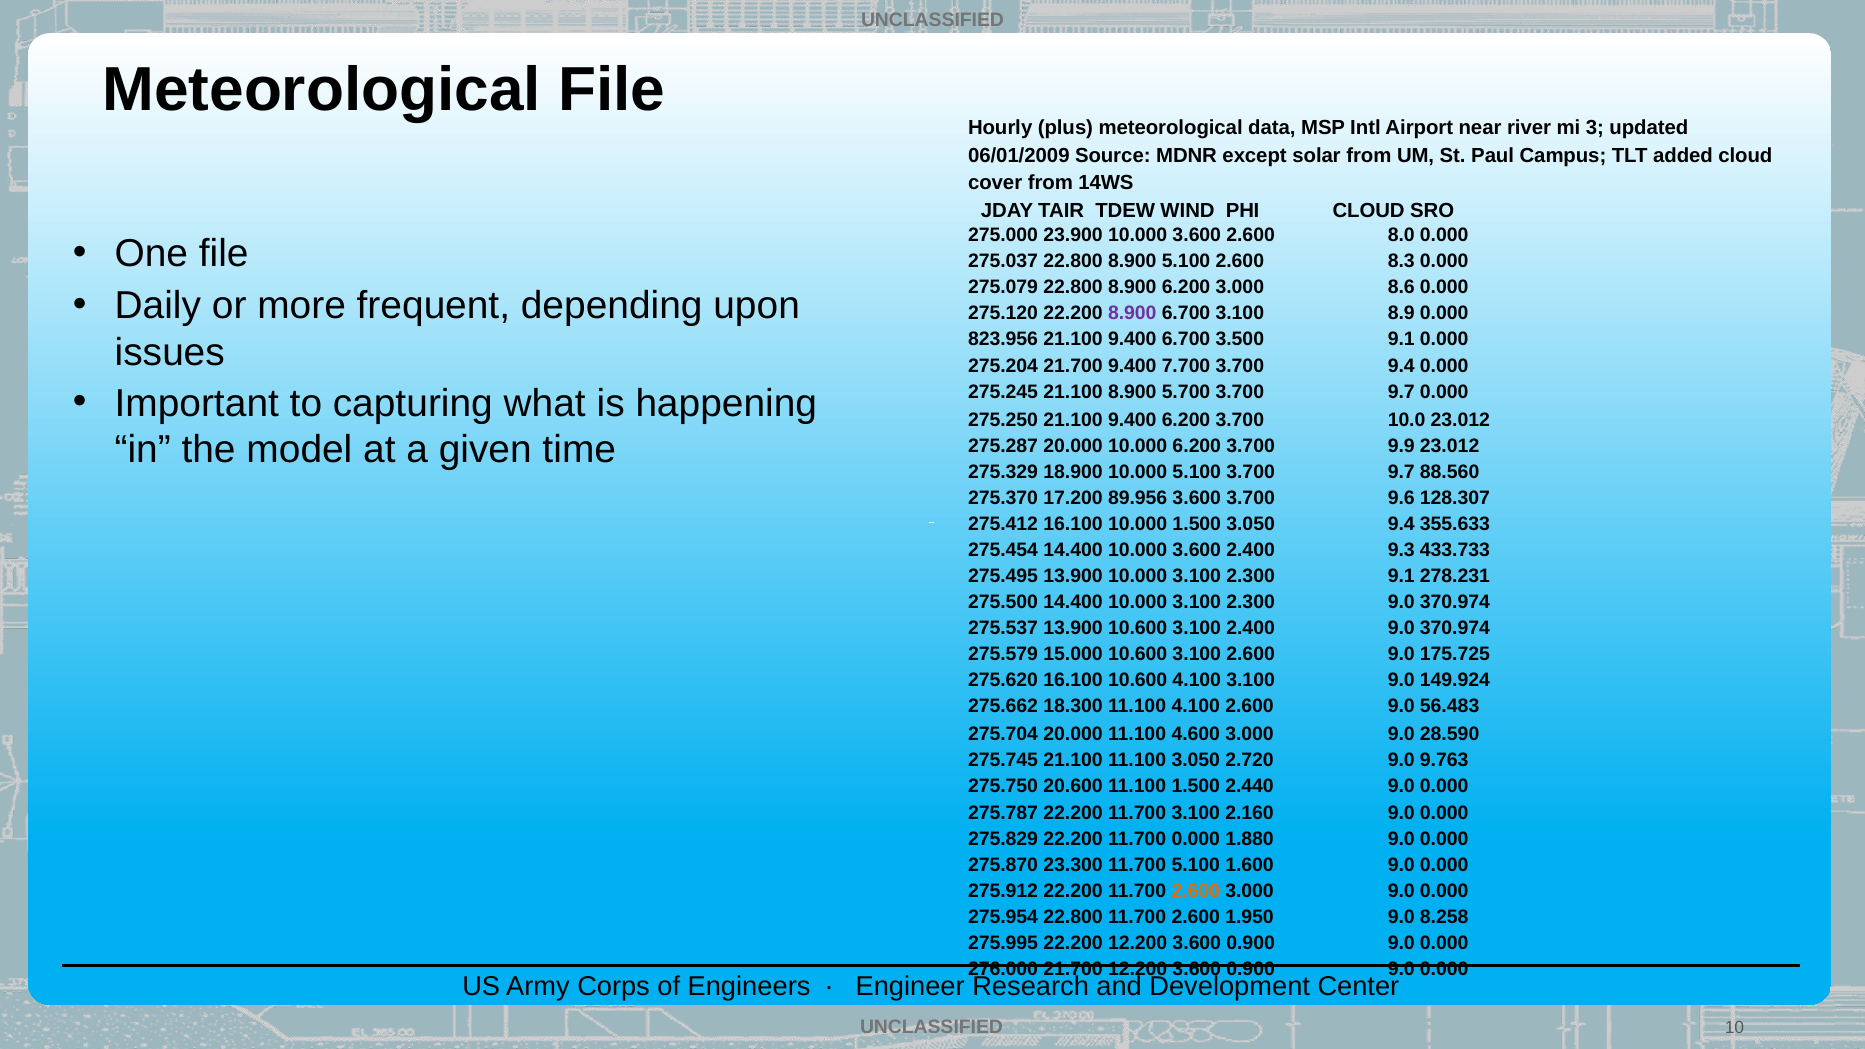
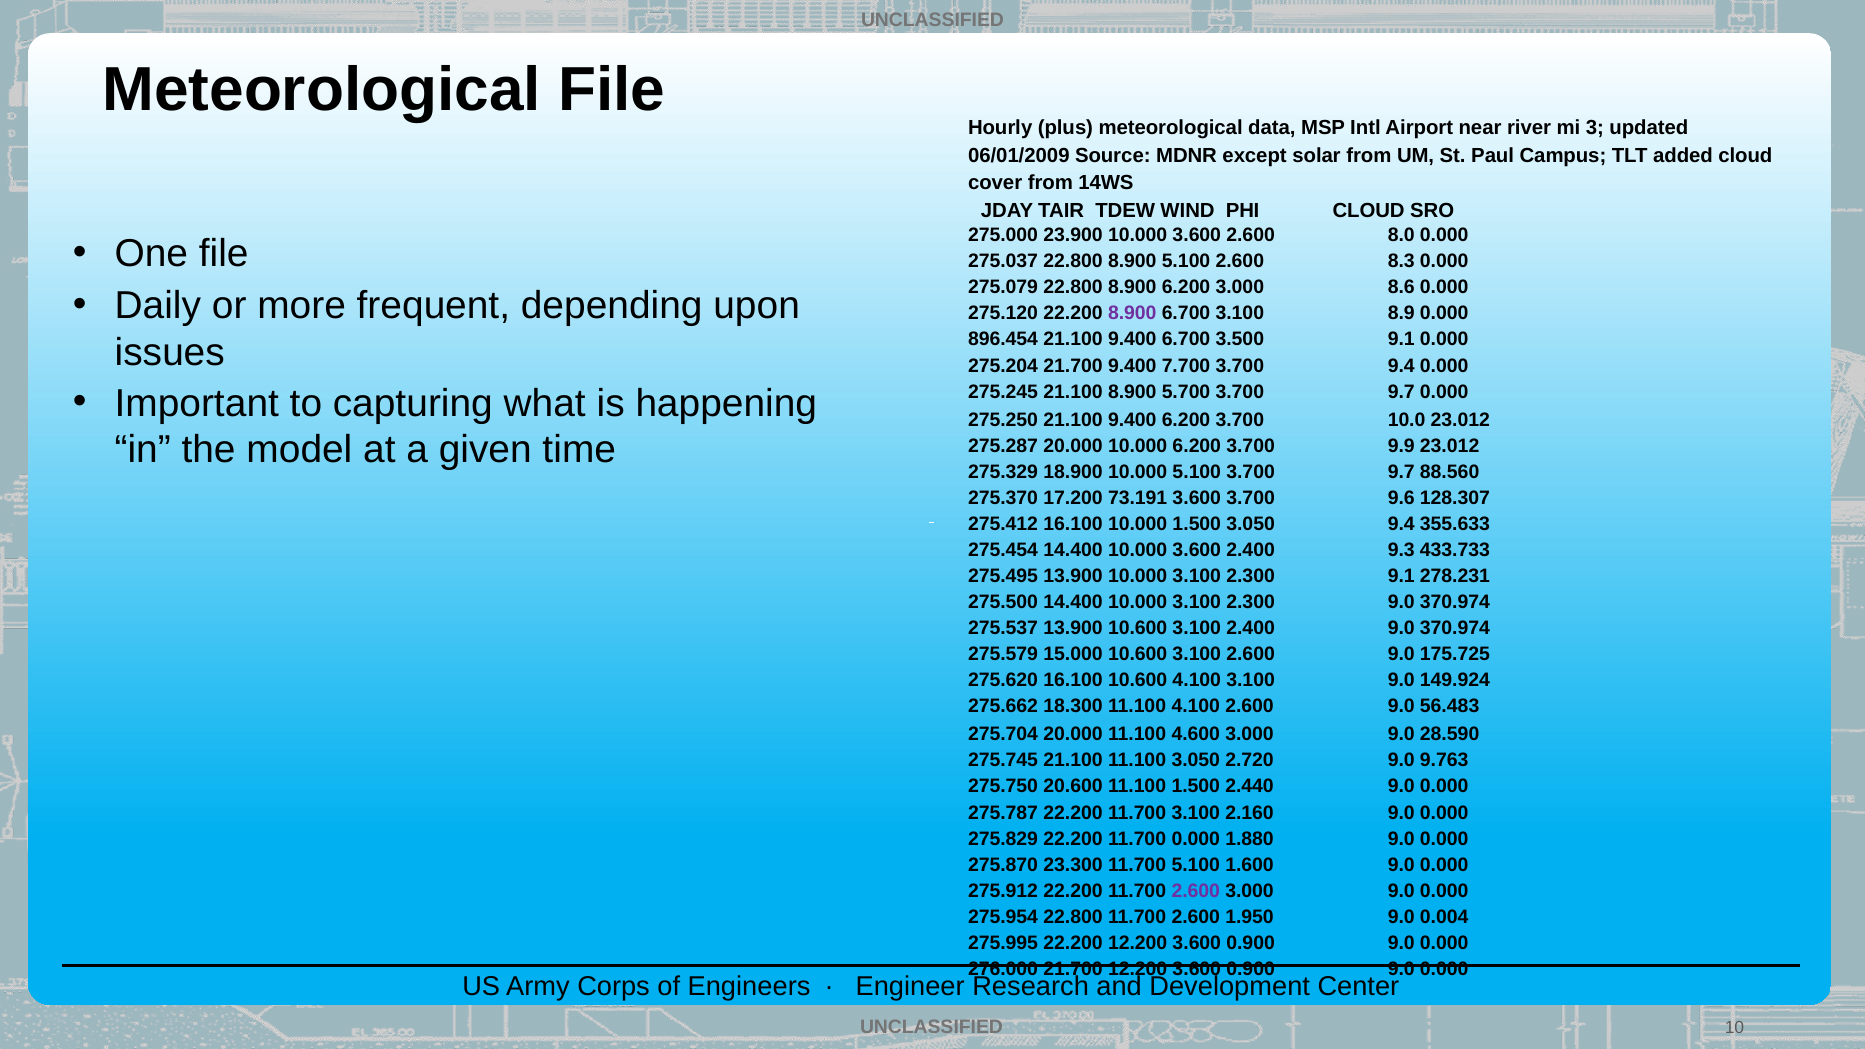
823.956: 823.956 -> 896.454
89.956: 89.956 -> 73.191
2.600 at (1196, 891) colour: orange -> purple
8.258: 8.258 -> 0.004
